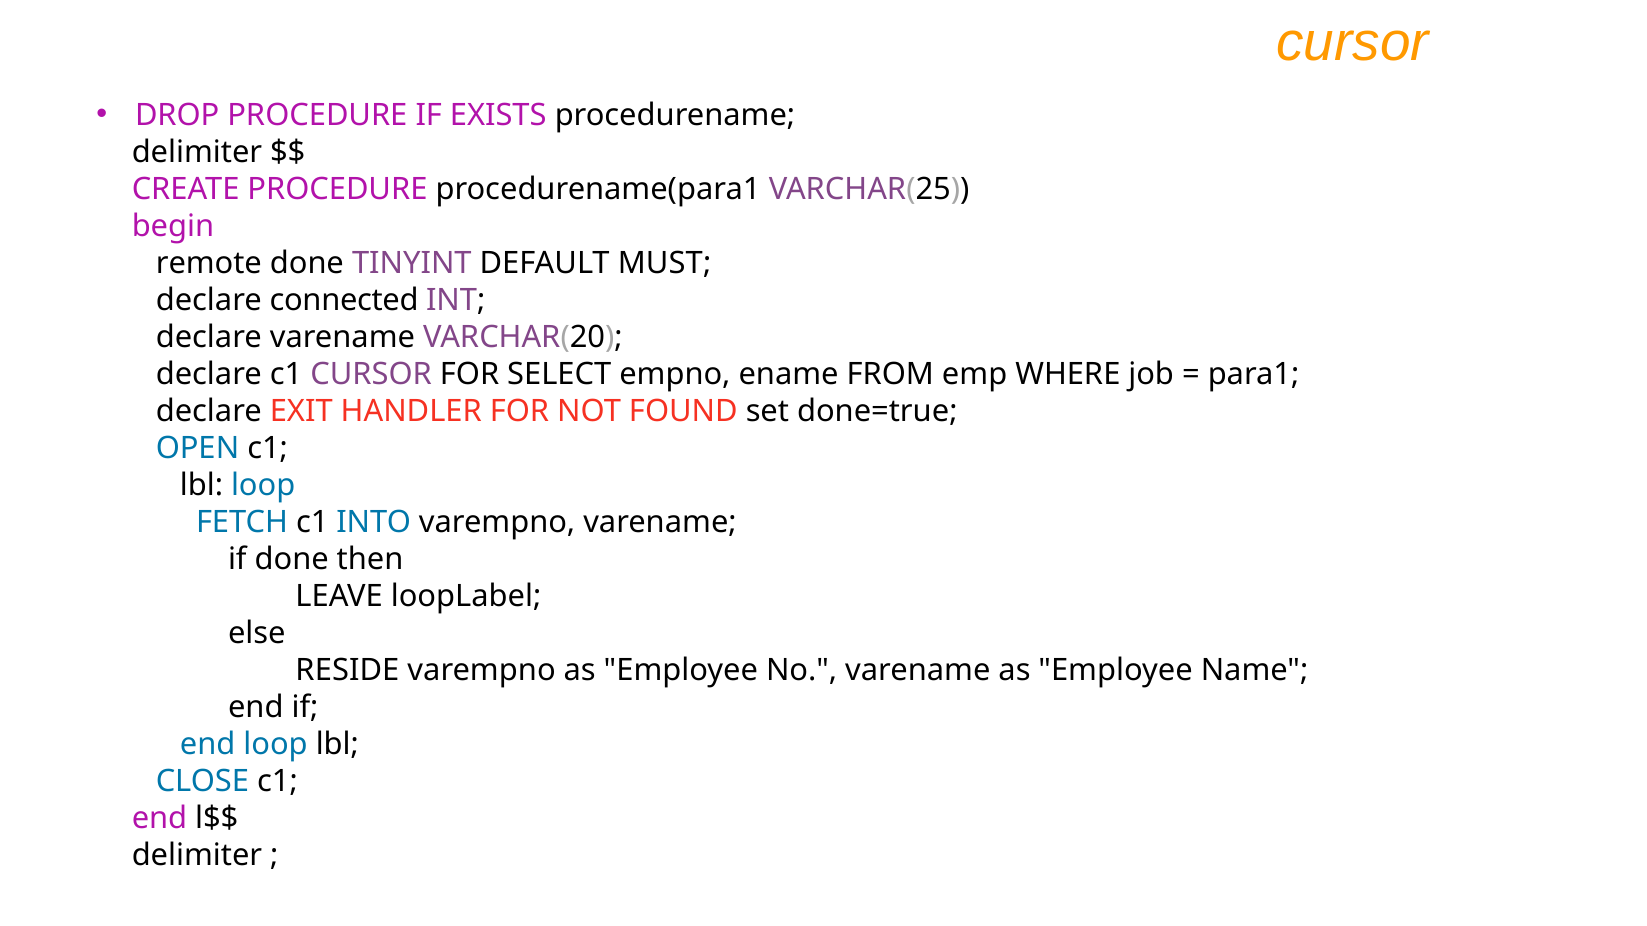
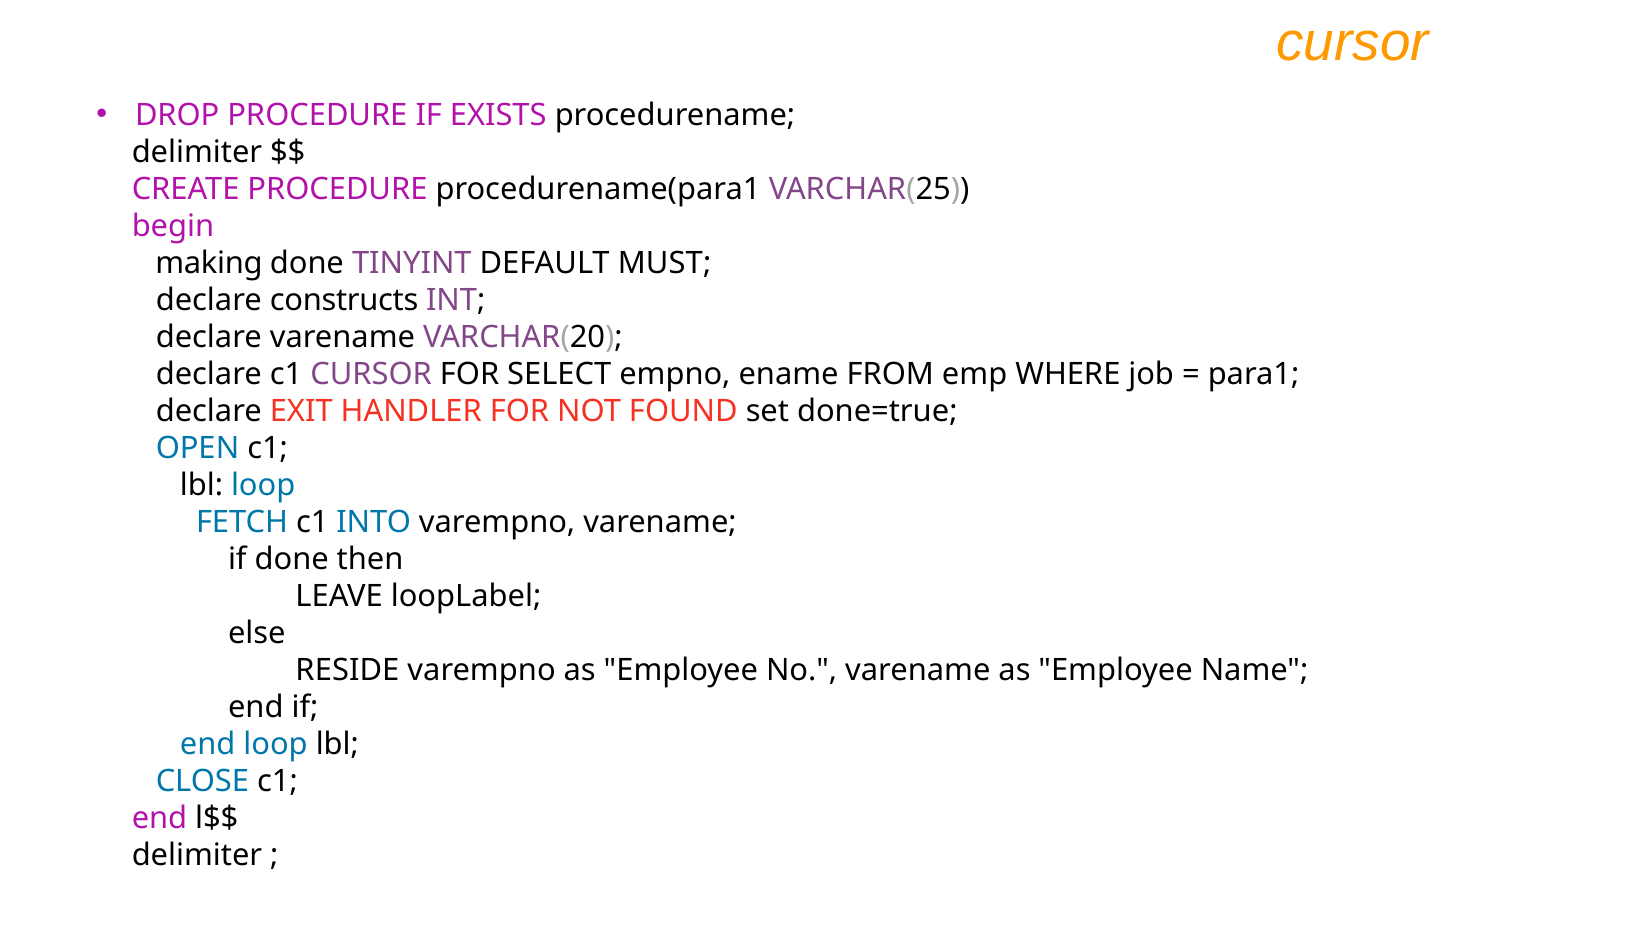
remote: remote -> making
connected: connected -> constructs
